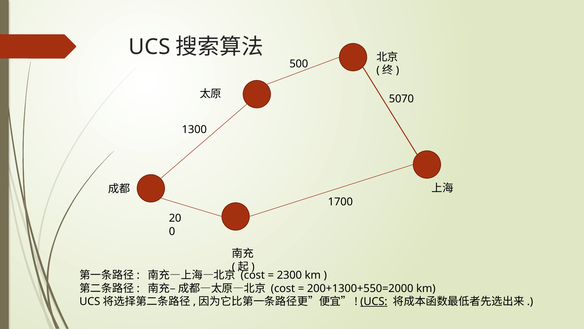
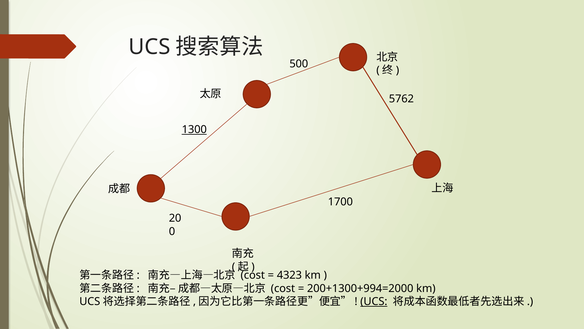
5070: 5070 -> 5762
1300 underline: none -> present
2300: 2300 -> 4323
200+1300+550=2000: 200+1300+550=2000 -> 200+1300+994=2000
